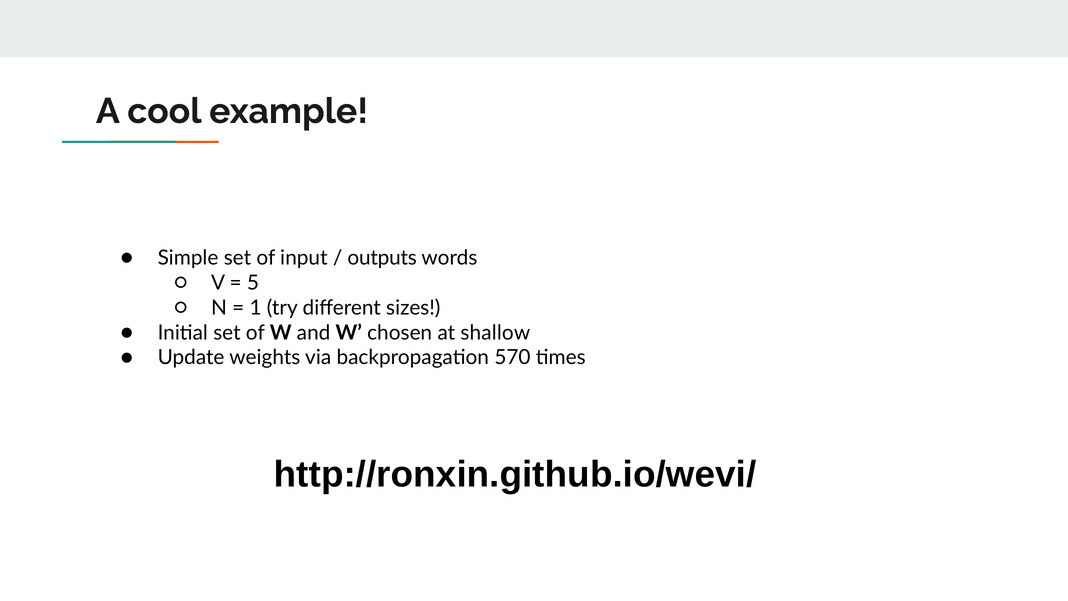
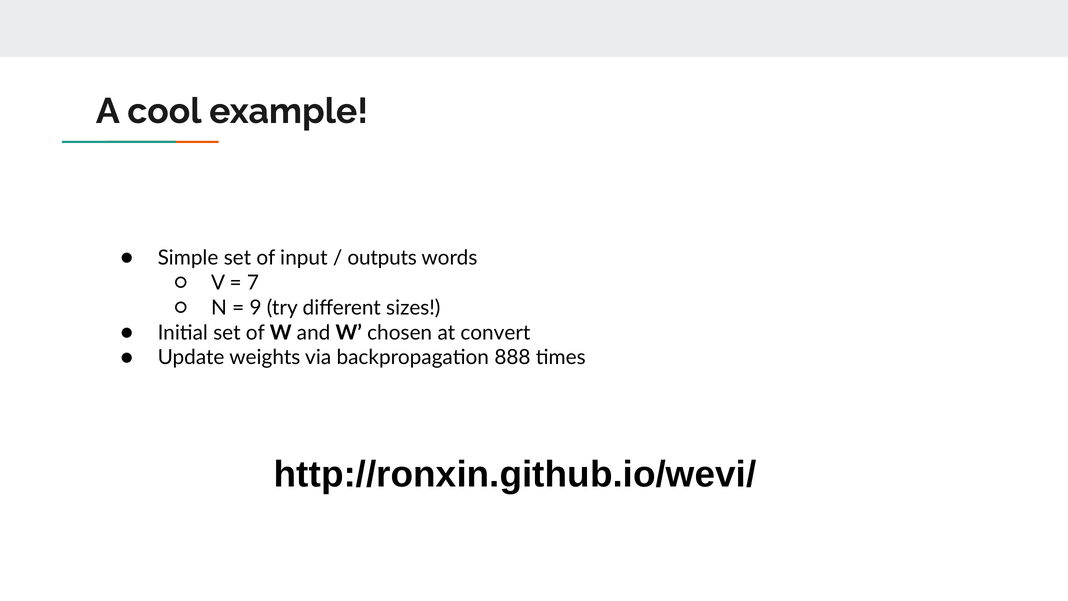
5: 5 -> 7
1: 1 -> 9
shallow: shallow -> convert
570: 570 -> 888
